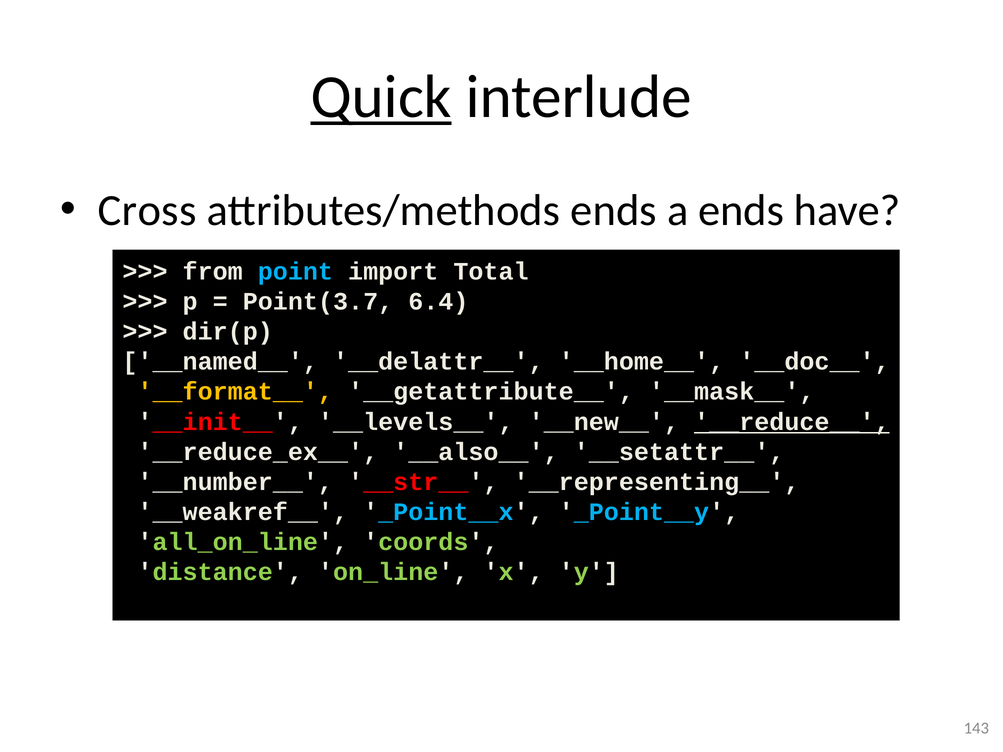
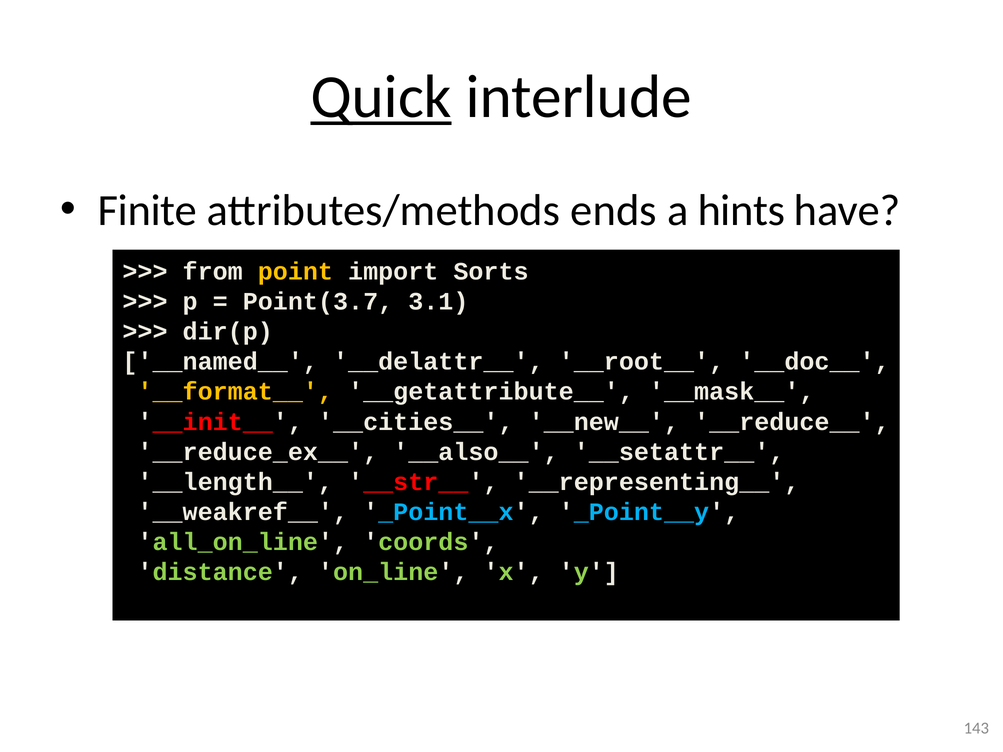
Cross: Cross -> Finite
a ends: ends -> hints
point colour: light blue -> yellow
Total: Total -> Sorts
6.4: 6.4 -> 3.1
__home__: __home__ -> __root__
__levels__: __levels__ -> __cities__
__reduce__ underline: present -> none
__number__: __number__ -> __length__
